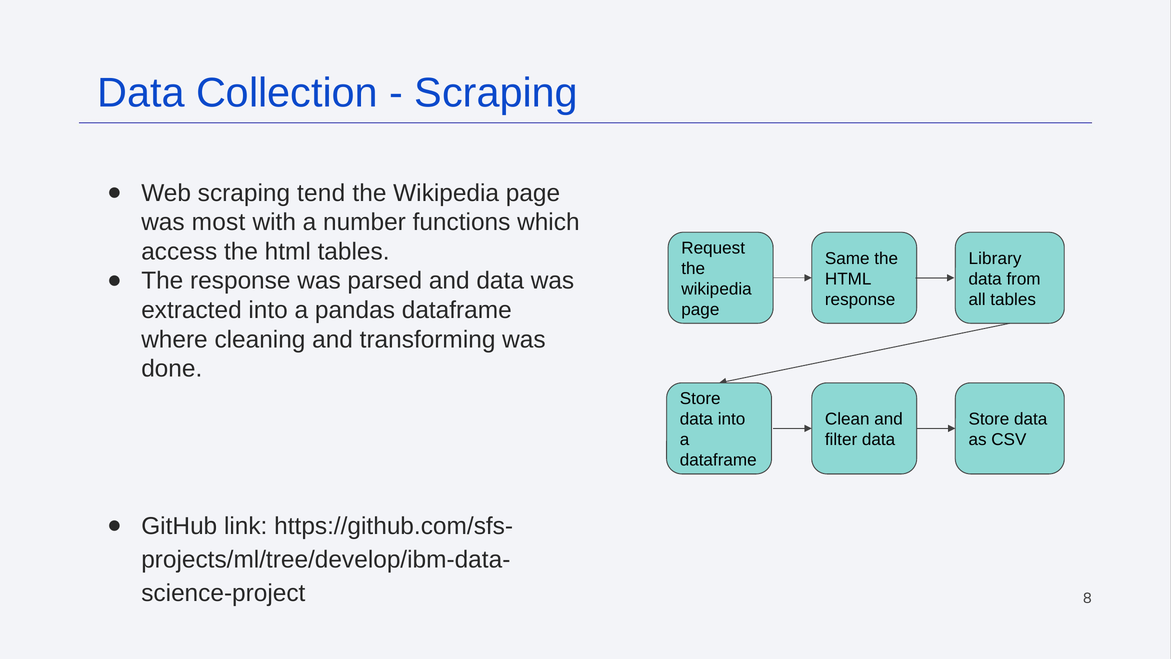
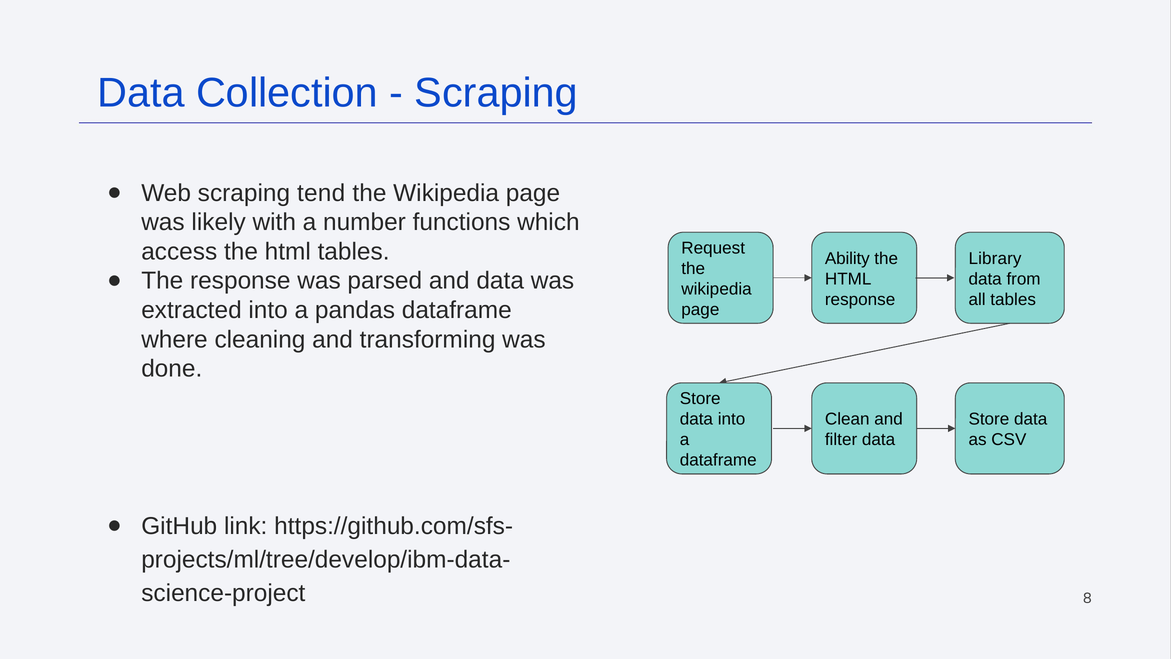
most: most -> likely
Same: Same -> Ability
